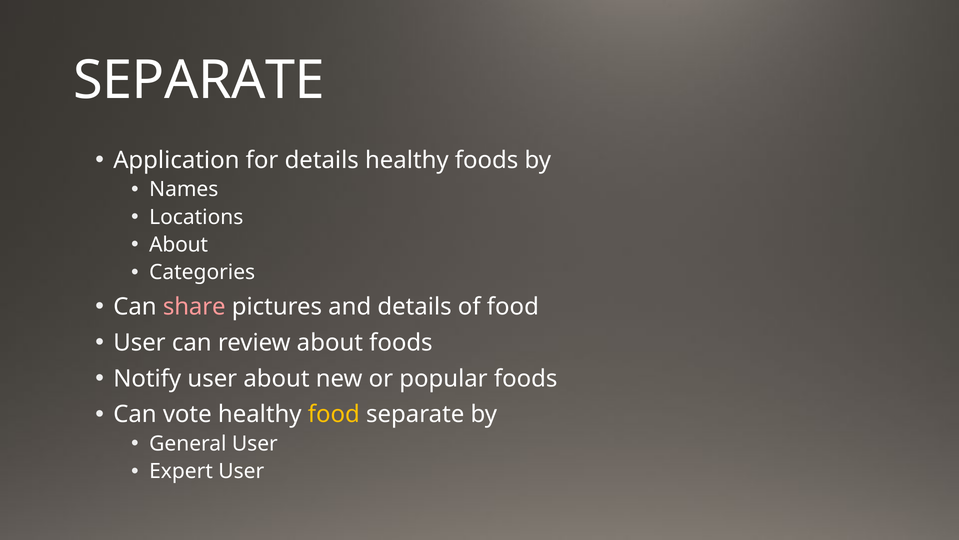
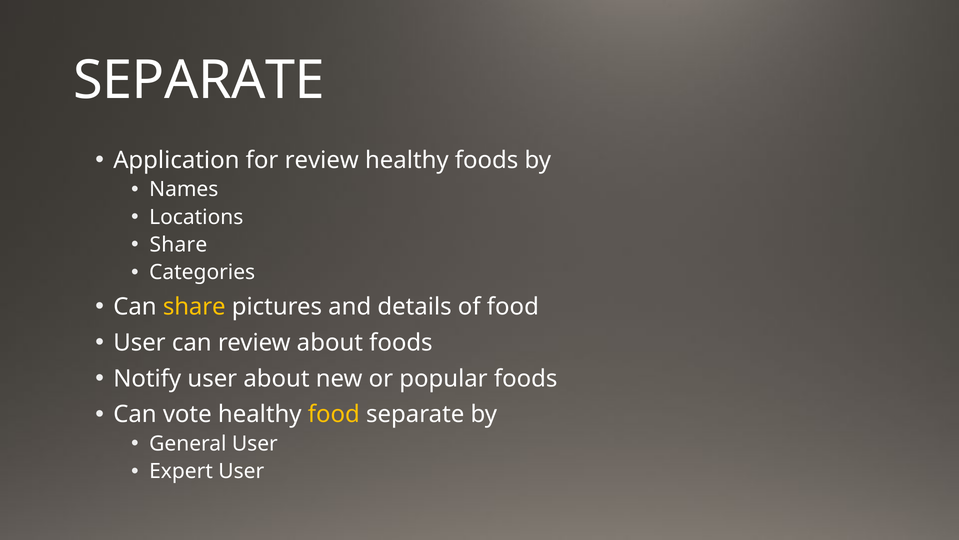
for details: details -> review
About at (179, 245): About -> Share
share at (194, 306) colour: pink -> yellow
